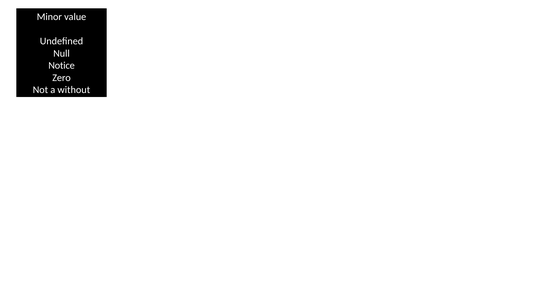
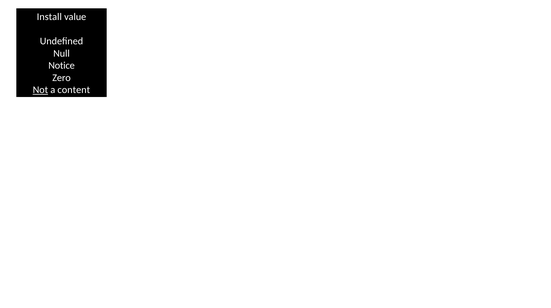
Minor: Minor -> Install
Not underline: none -> present
without: without -> content
